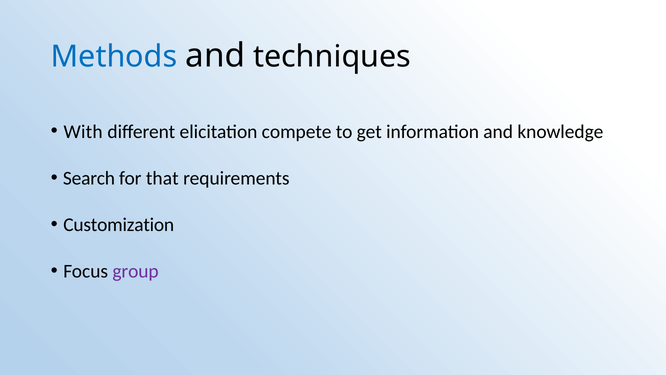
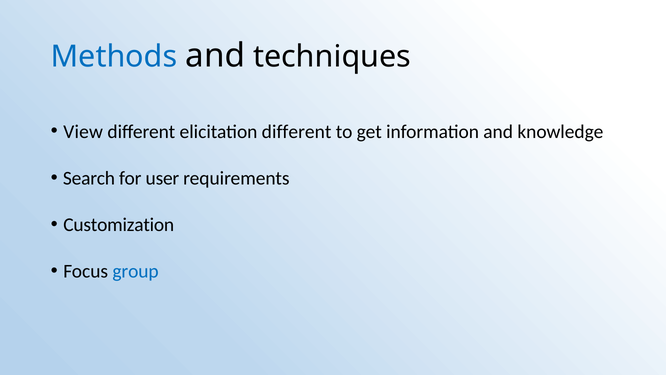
With: With -> View
elicitation compete: compete -> different
that: that -> user
group colour: purple -> blue
